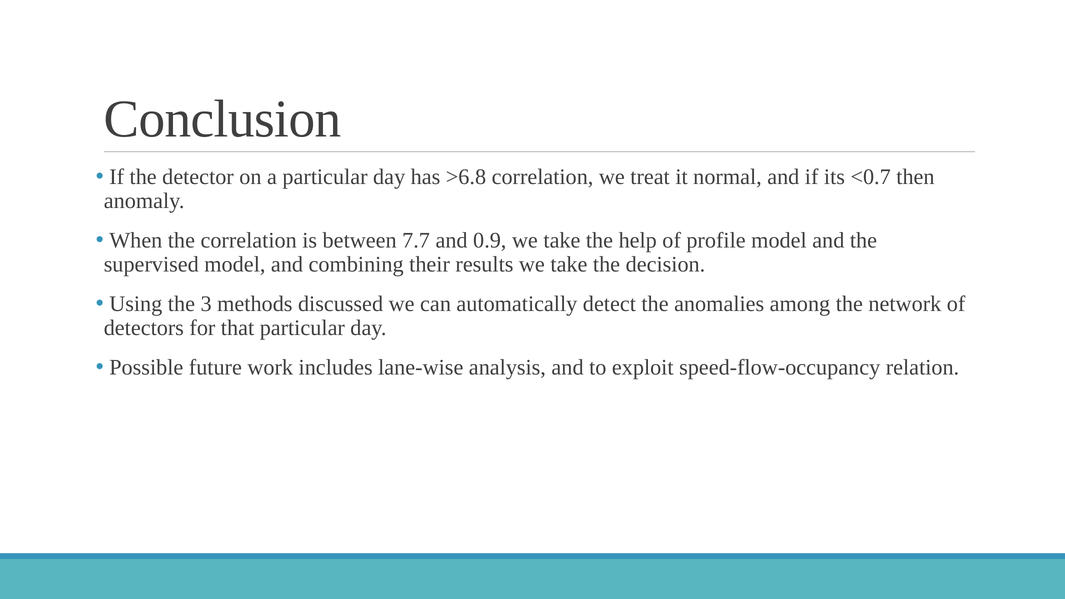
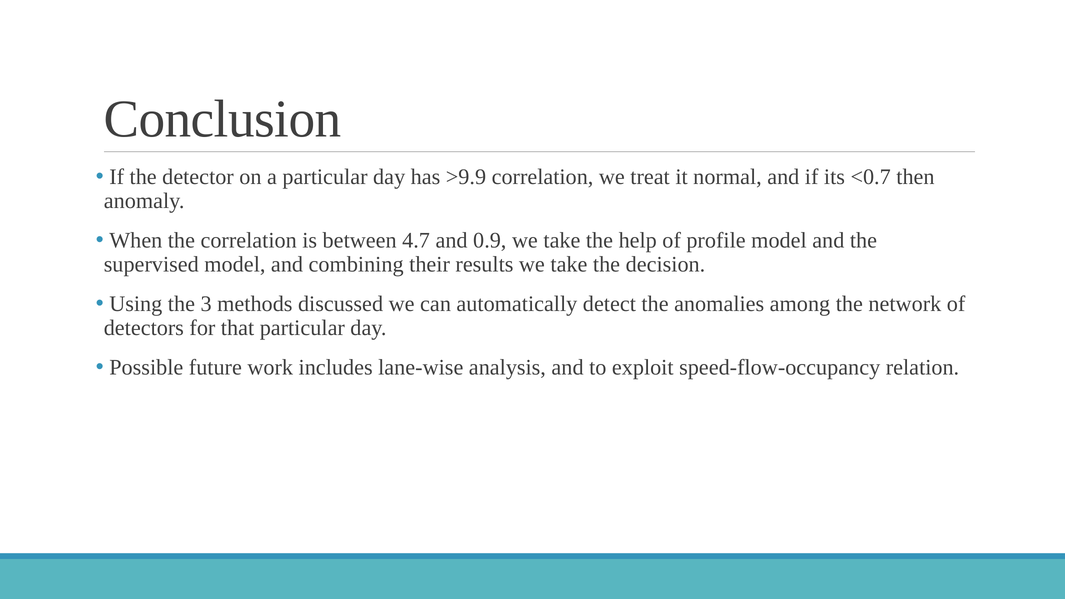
>6.8: >6.8 -> >9.9
7.7: 7.7 -> 4.7
